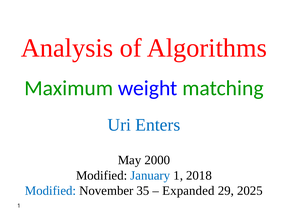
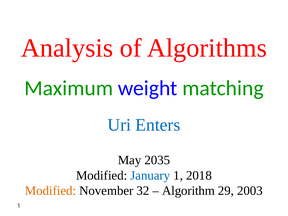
2000: 2000 -> 2035
Modified at (51, 191) colour: blue -> orange
35: 35 -> 32
Expanded: Expanded -> Algorithm
2025: 2025 -> 2003
